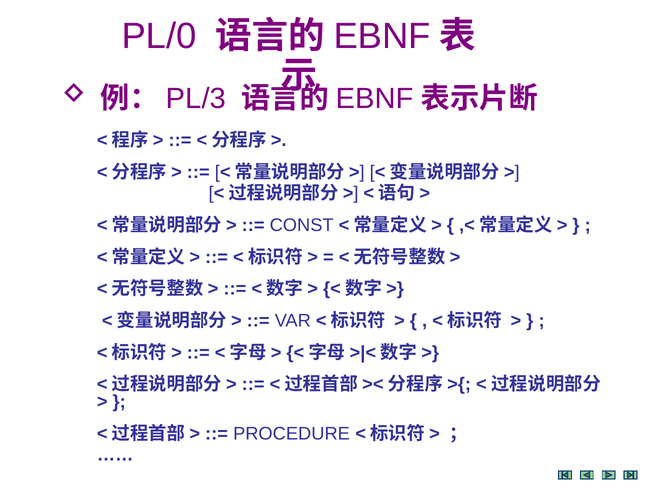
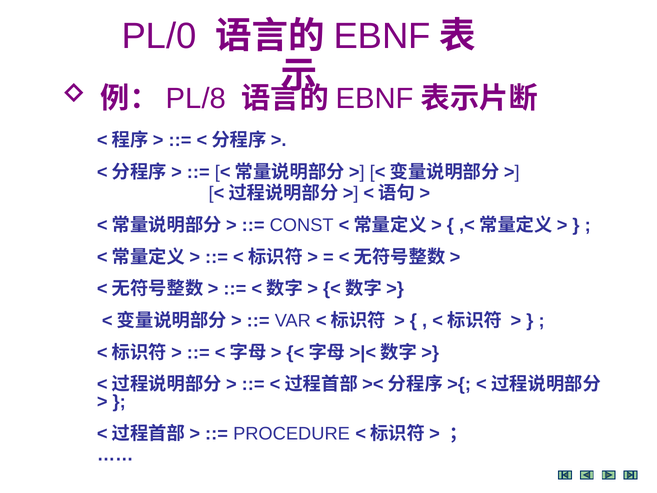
PL/3: PL/3 -> PL/8
